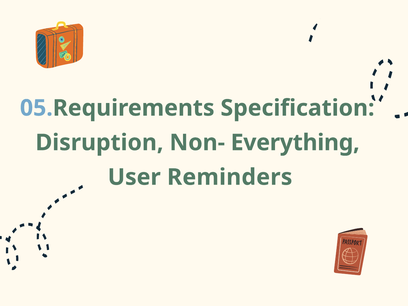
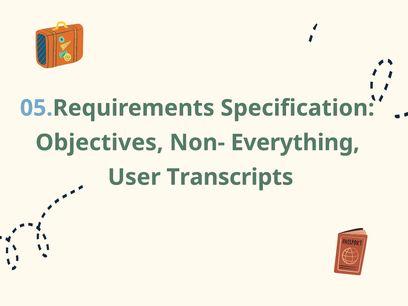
Disruption: Disruption -> Objectives
Reminders: Reminders -> Transcripts
